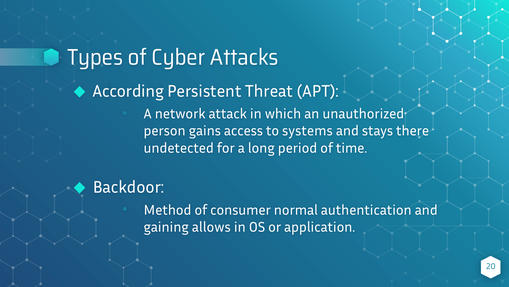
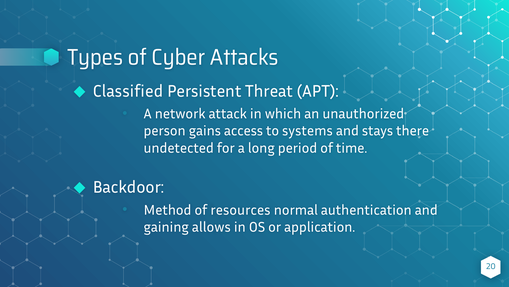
According: According -> Classified
consumer: consumer -> resources
